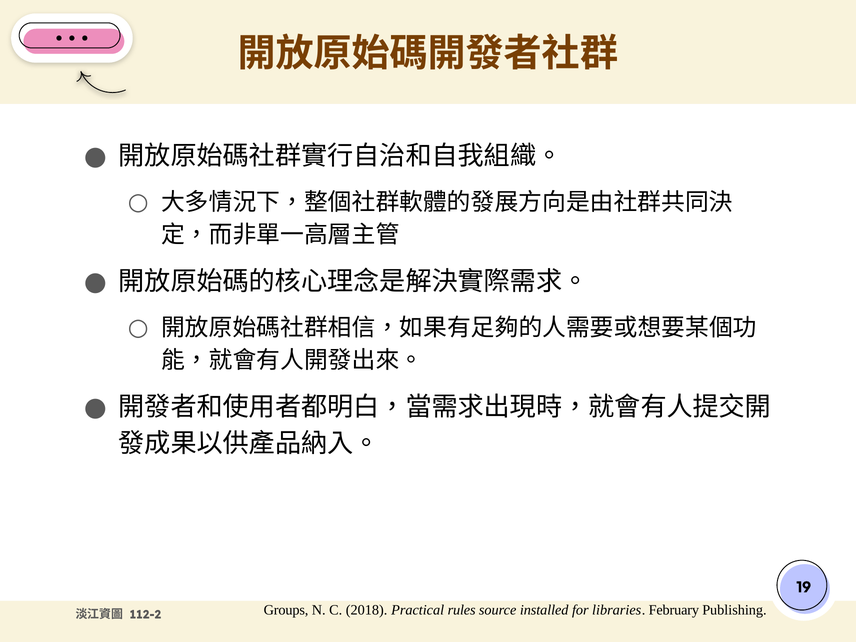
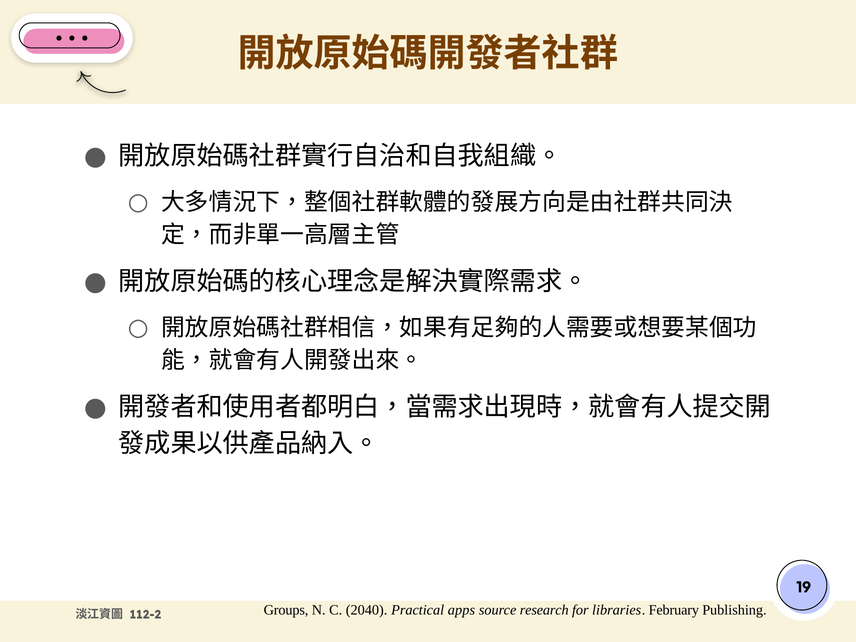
2018: 2018 -> 2040
rules: rules -> apps
installed: installed -> research
